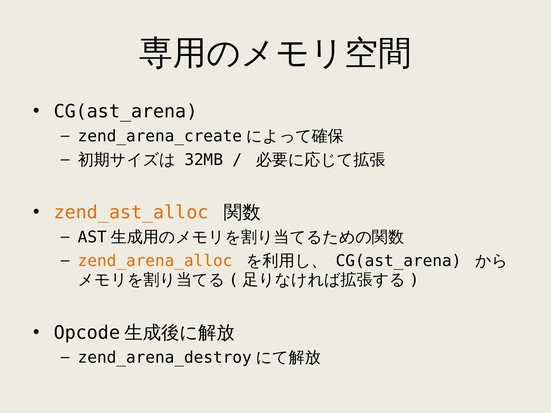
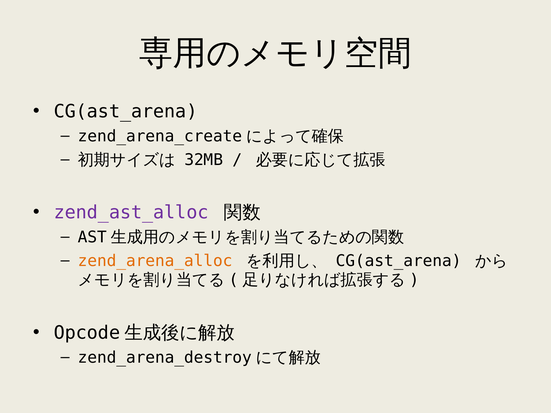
zend_ast_alloc colour: orange -> purple
